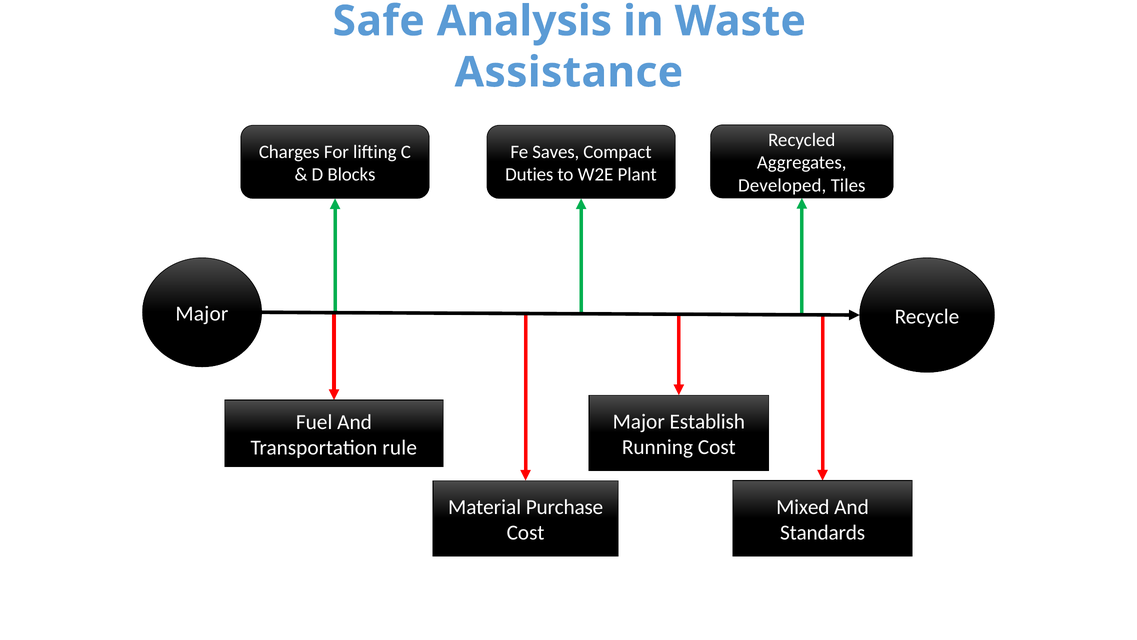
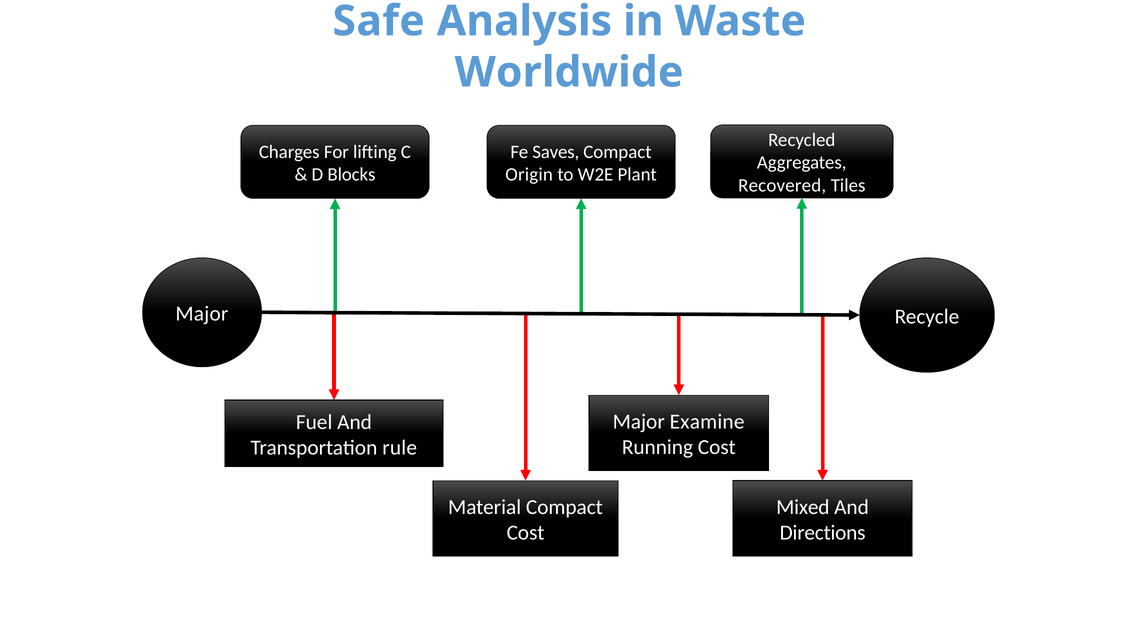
Assistance: Assistance -> Worldwide
Duties: Duties -> Origin
Developed: Developed -> Recovered
Establish: Establish -> Examine
Material Purchase: Purchase -> Compact
Standards: Standards -> Directions
